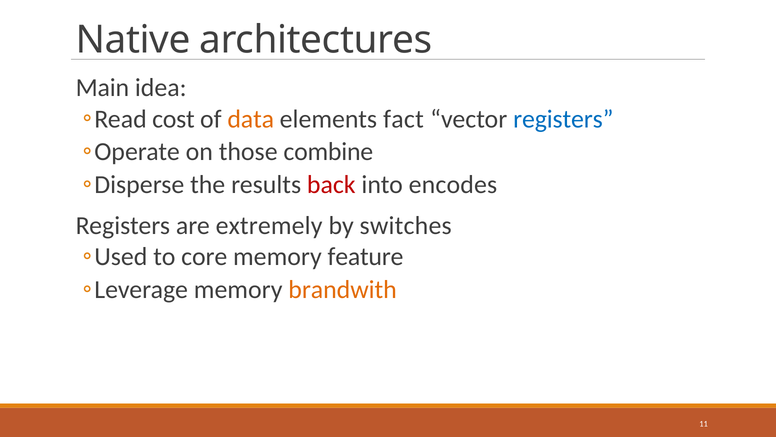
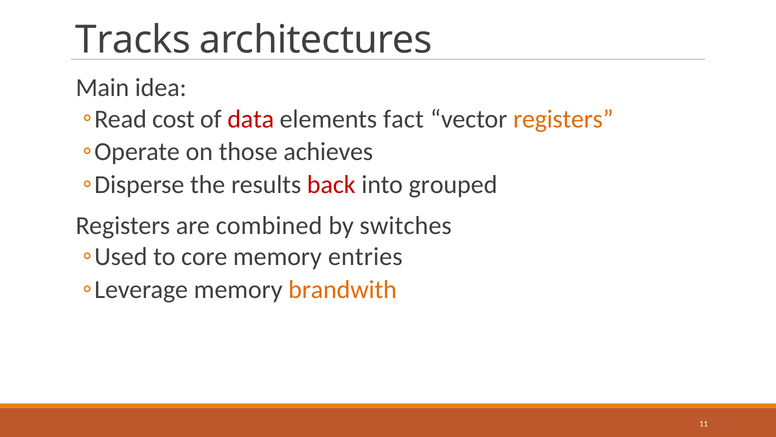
Native: Native -> Tracks
data colour: orange -> red
registers at (563, 119) colour: blue -> orange
combine: combine -> achieves
encodes: encodes -> grouped
extremely: extremely -> combined
feature: feature -> entries
